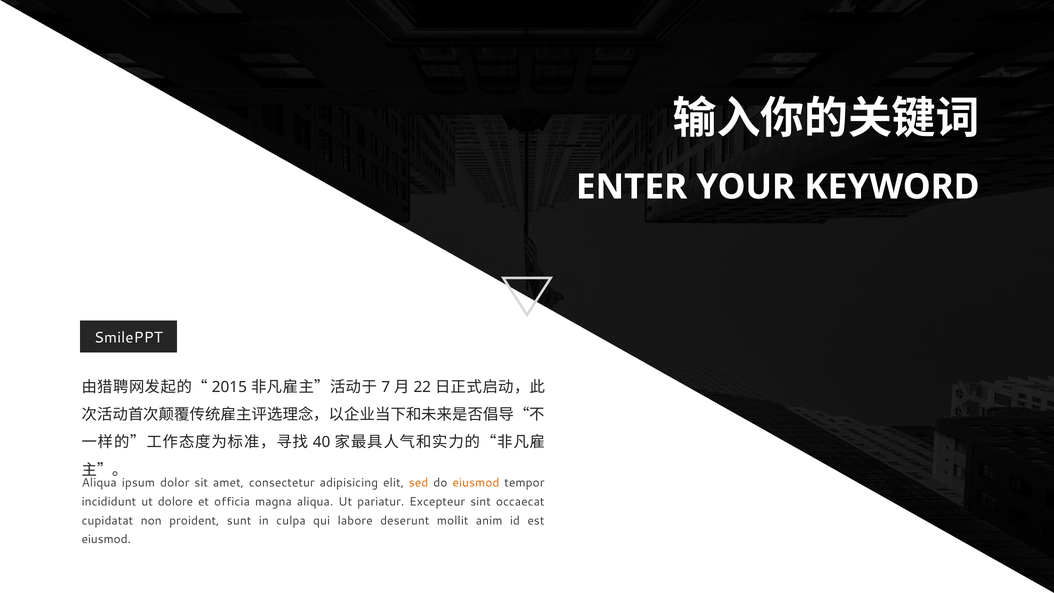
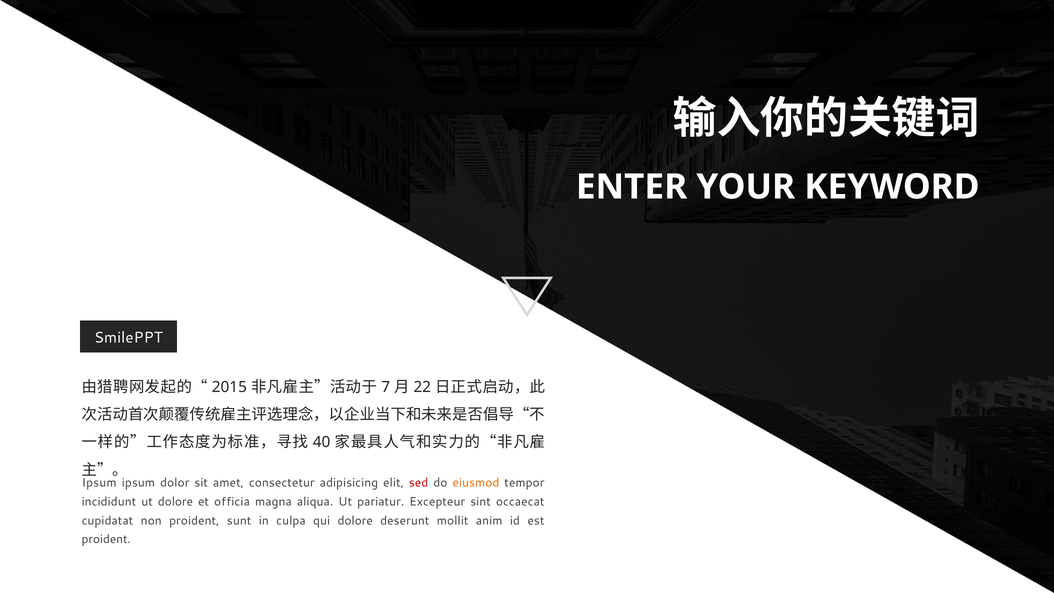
Aliqua at (99, 483): Aliqua -> Ipsum
sed colour: orange -> red
qui labore: labore -> dolore
eiusmod at (106, 539): eiusmod -> proident
